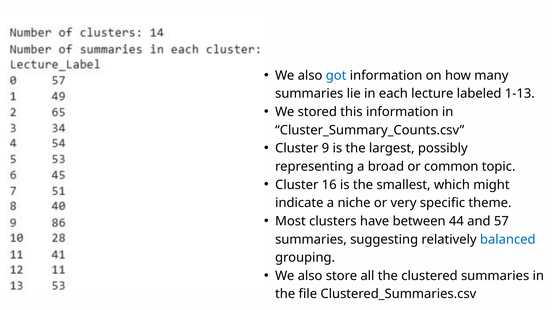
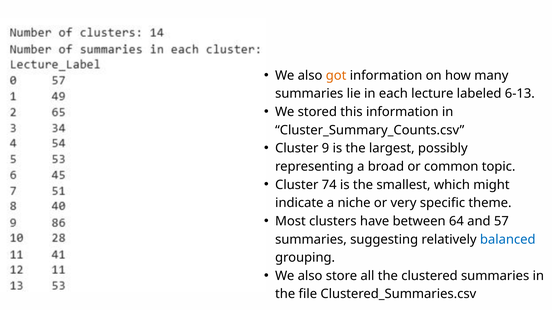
got colour: blue -> orange
1-13: 1-13 -> 6-13
16: 16 -> 74
44: 44 -> 64
